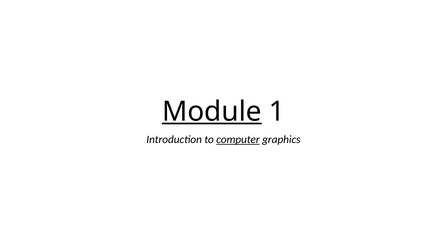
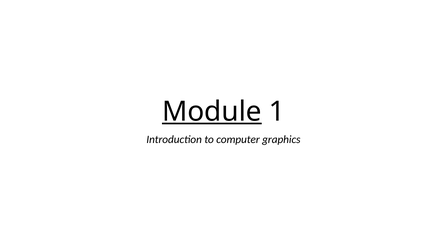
computer underline: present -> none
